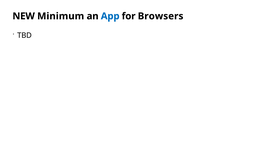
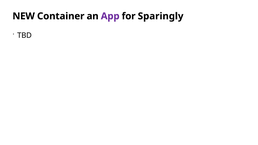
Minimum: Minimum -> Container
App colour: blue -> purple
Browsers: Browsers -> Sparingly
